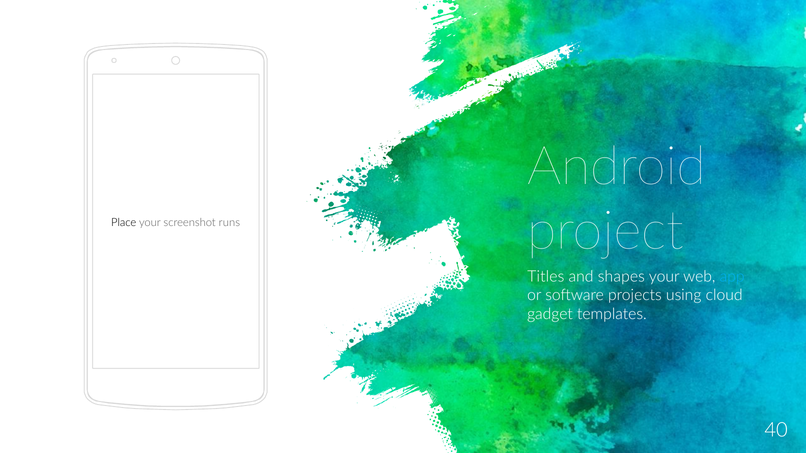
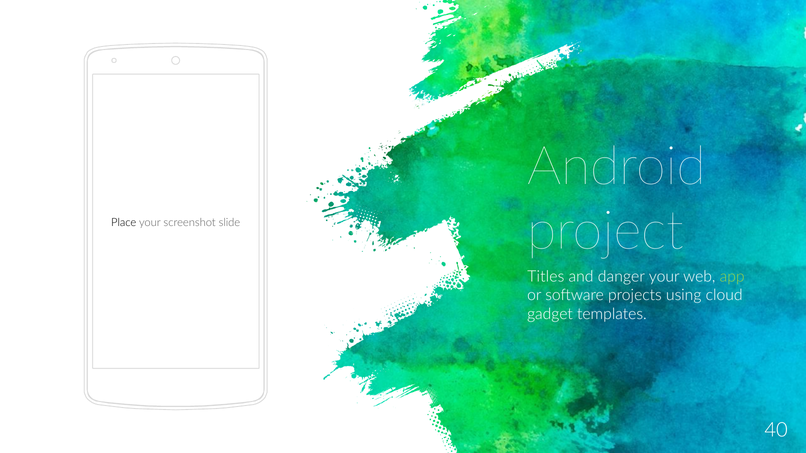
runs: runs -> slide
shapes: shapes -> danger
app colour: light blue -> light green
